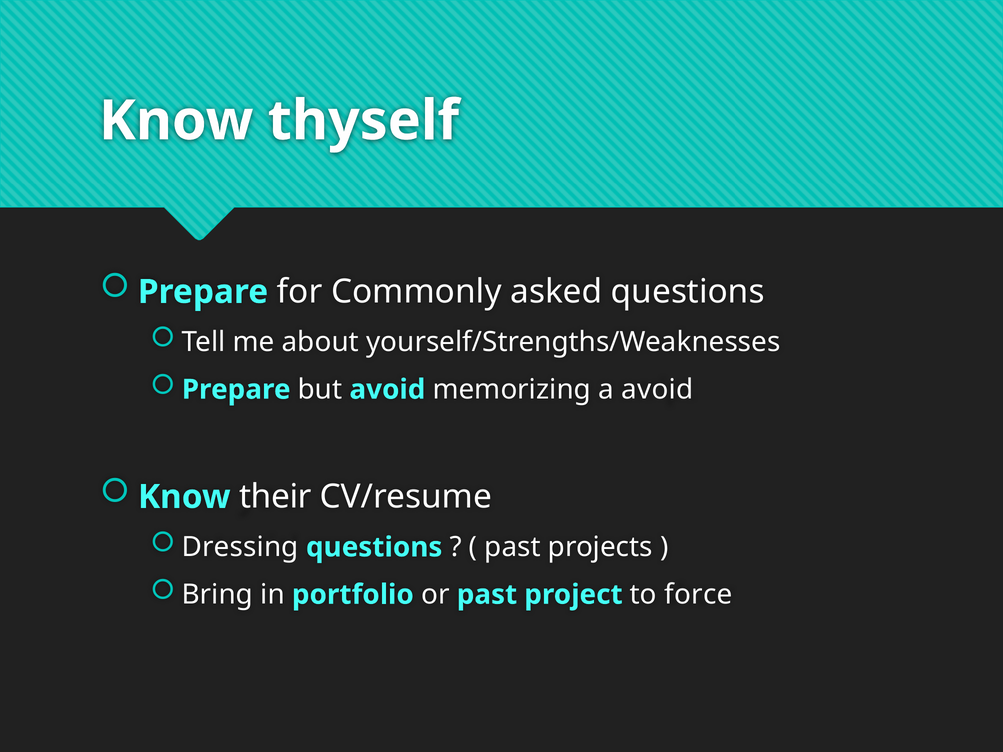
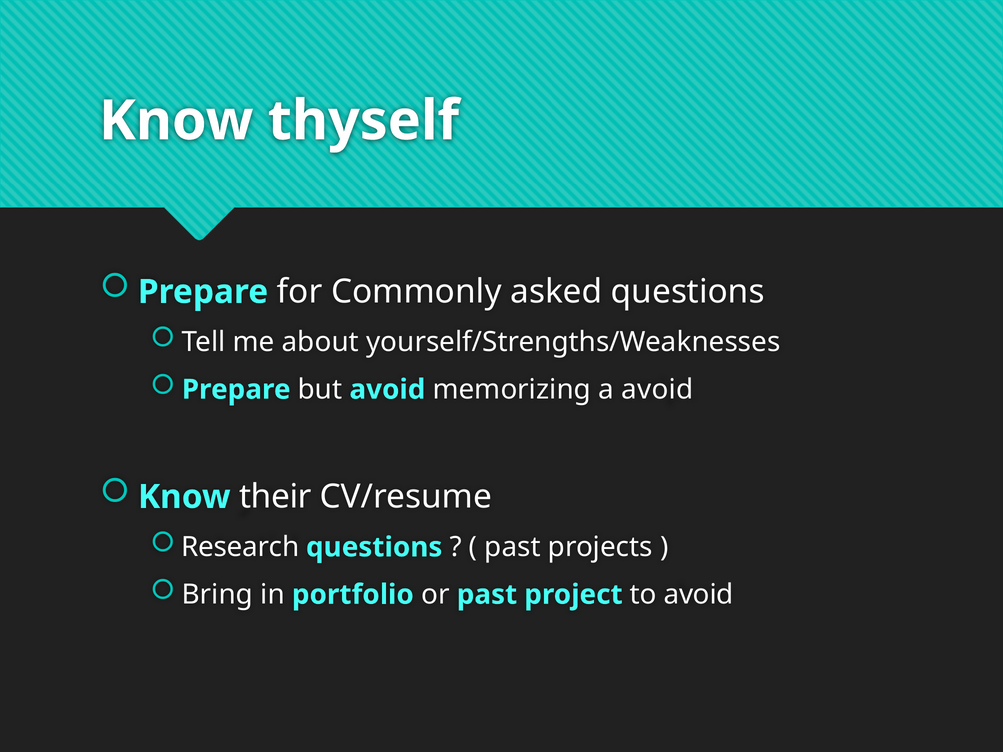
Dressing: Dressing -> Research
to force: force -> avoid
